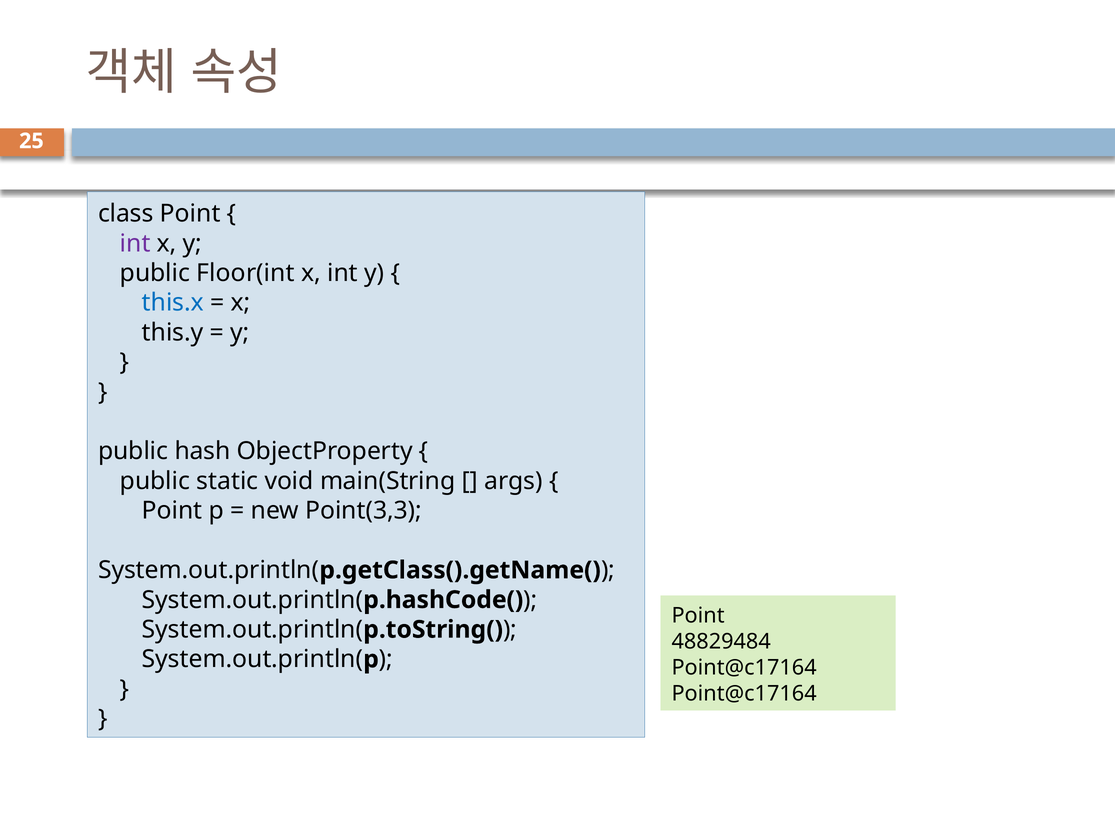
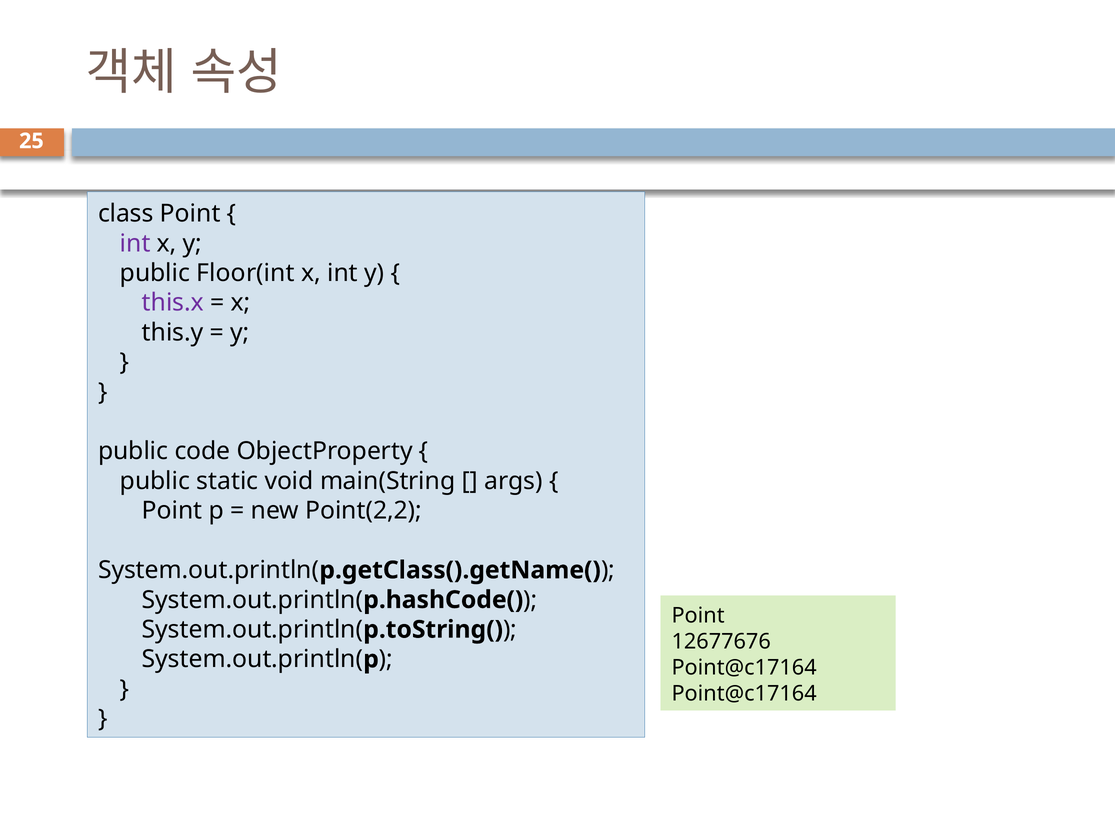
this.x colour: blue -> purple
hash: hash -> code
Point(3,3: Point(3,3 -> Point(2,2
48829484: 48829484 -> 12677676
